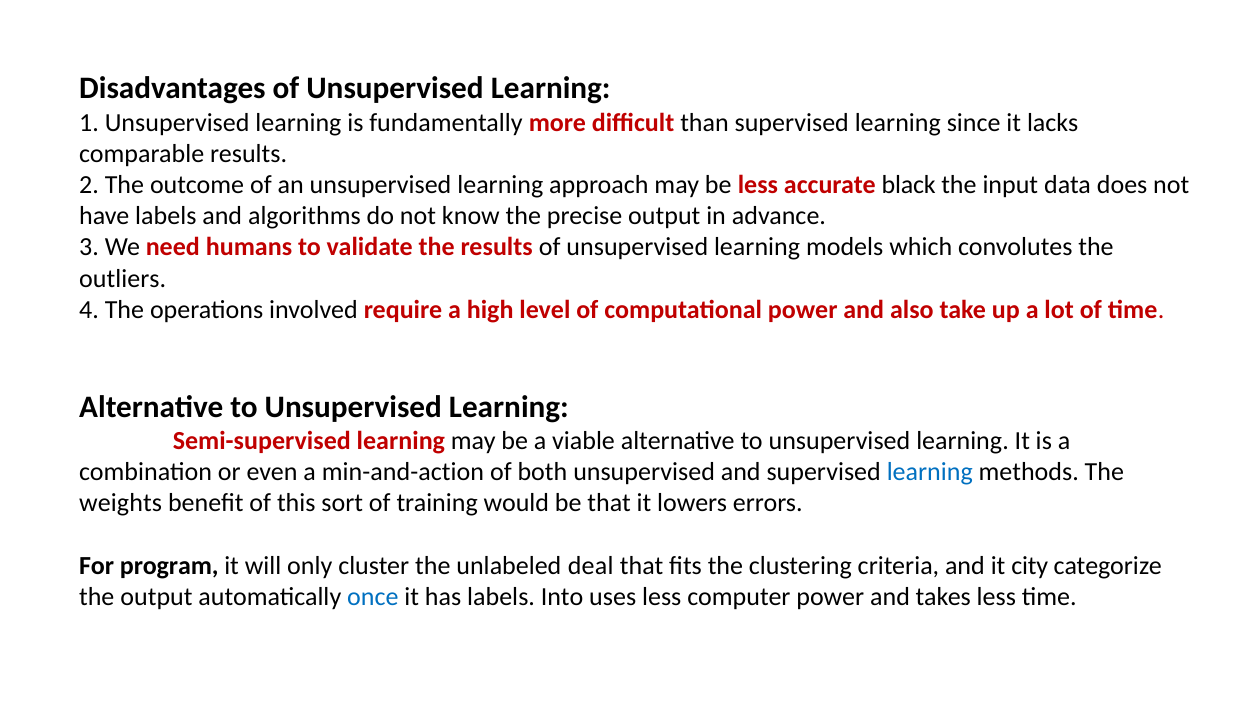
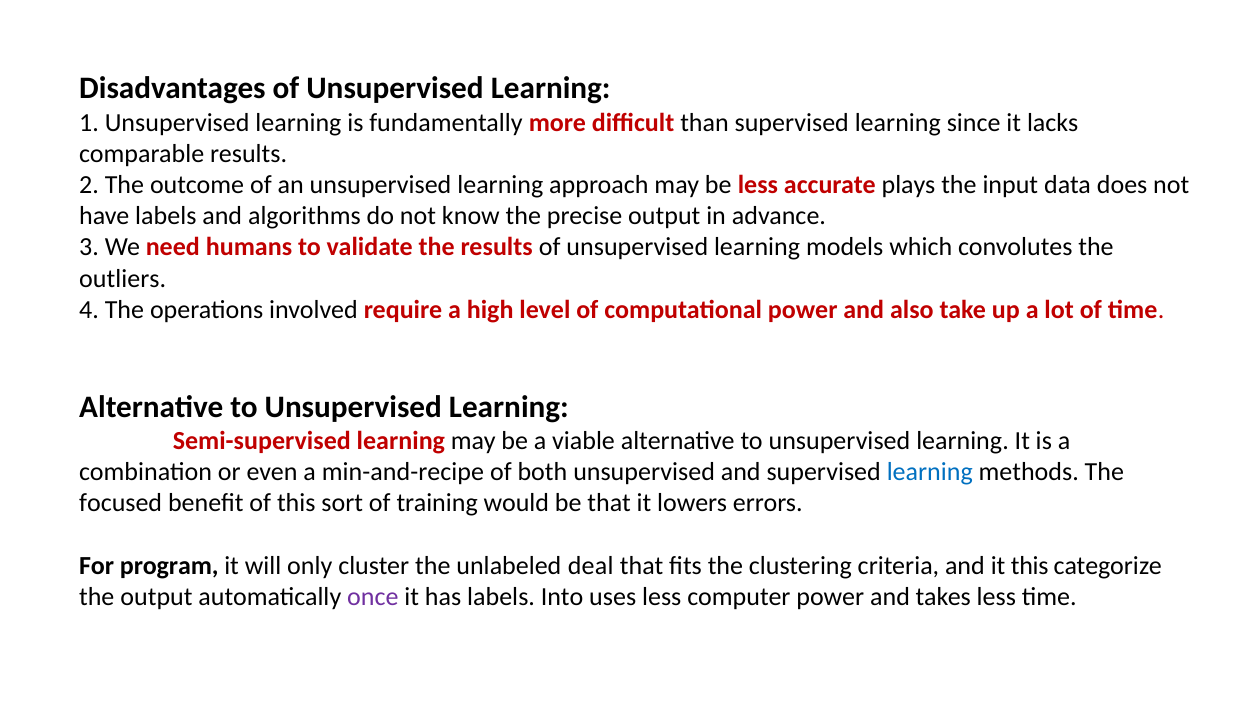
black: black -> plays
min-and-action: min-and-action -> min-and-recipe
weights: weights -> focused
it city: city -> this
once colour: blue -> purple
